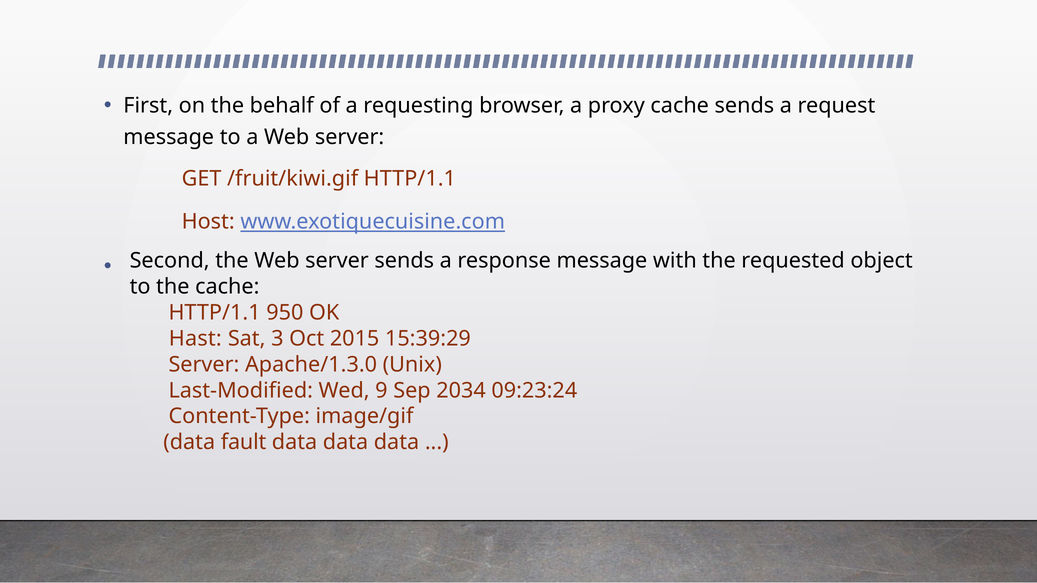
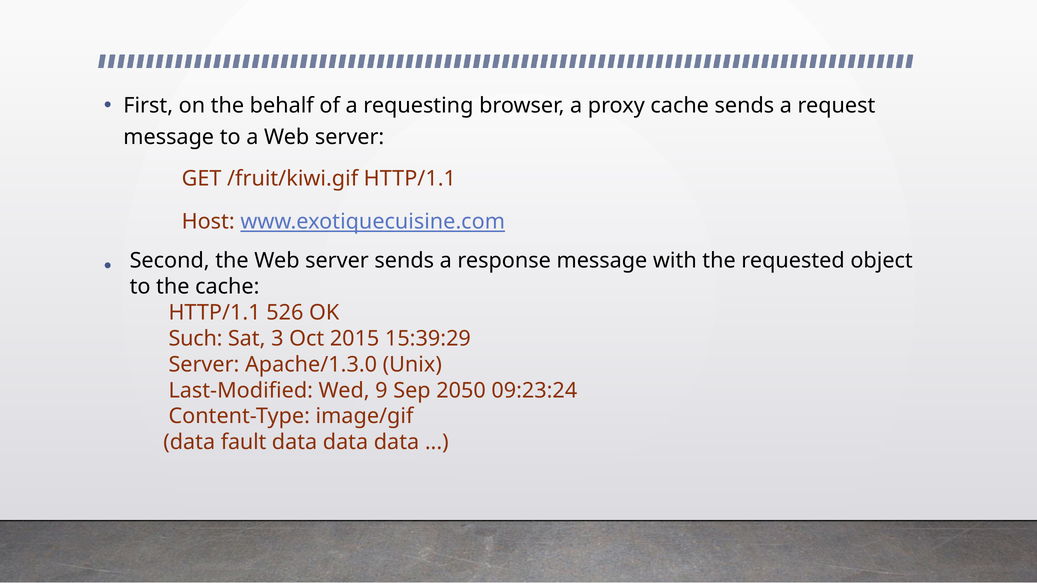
950: 950 -> 526
Hast: Hast -> Such
2034: 2034 -> 2050
